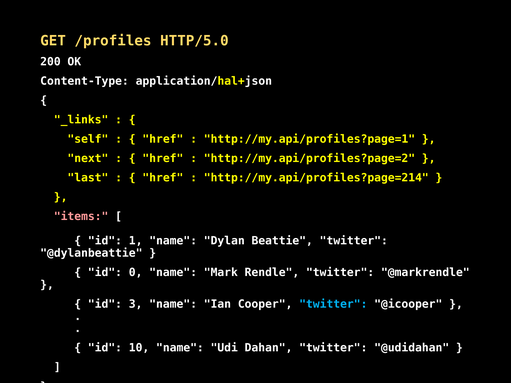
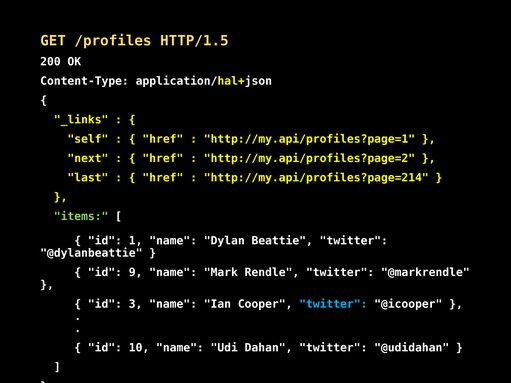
HTTP/5.0: HTTP/5.0 -> HTTP/1.5
items colour: pink -> light green
0: 0 -> 9
